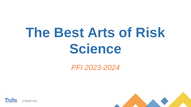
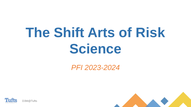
Best: Best -> Shift
